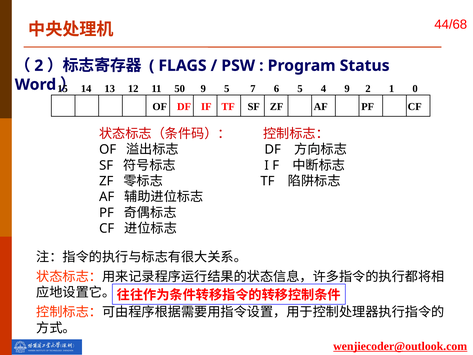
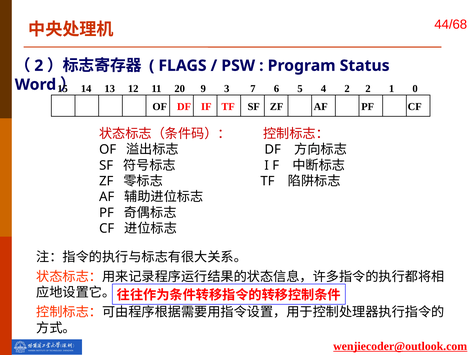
50: 50 -> 20
9 5: 5 -> 3
4 9: 9 -> 2
